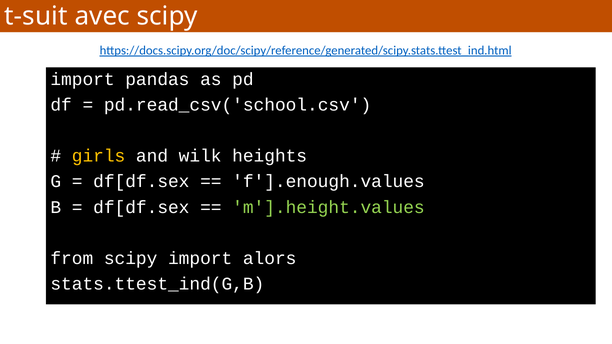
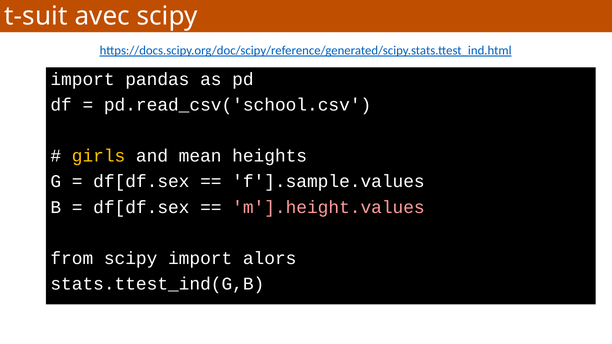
wilk: wilk -> mean
f'].enough.values: f'].enough.values -> f'].sample.values
m'].height.values colour: light green -> pink
